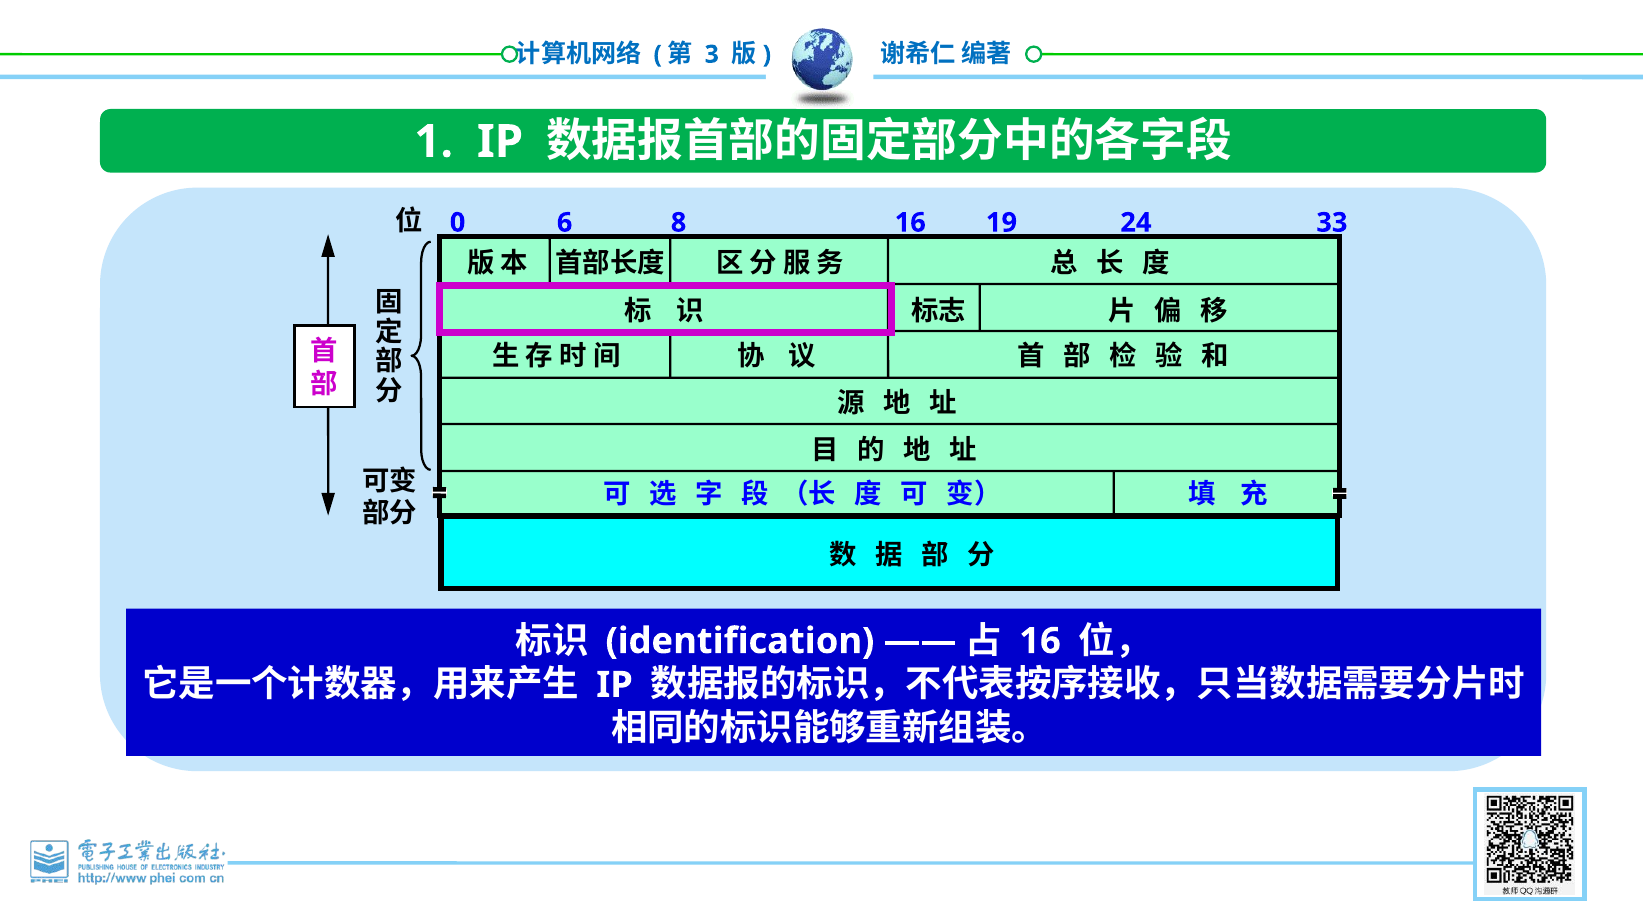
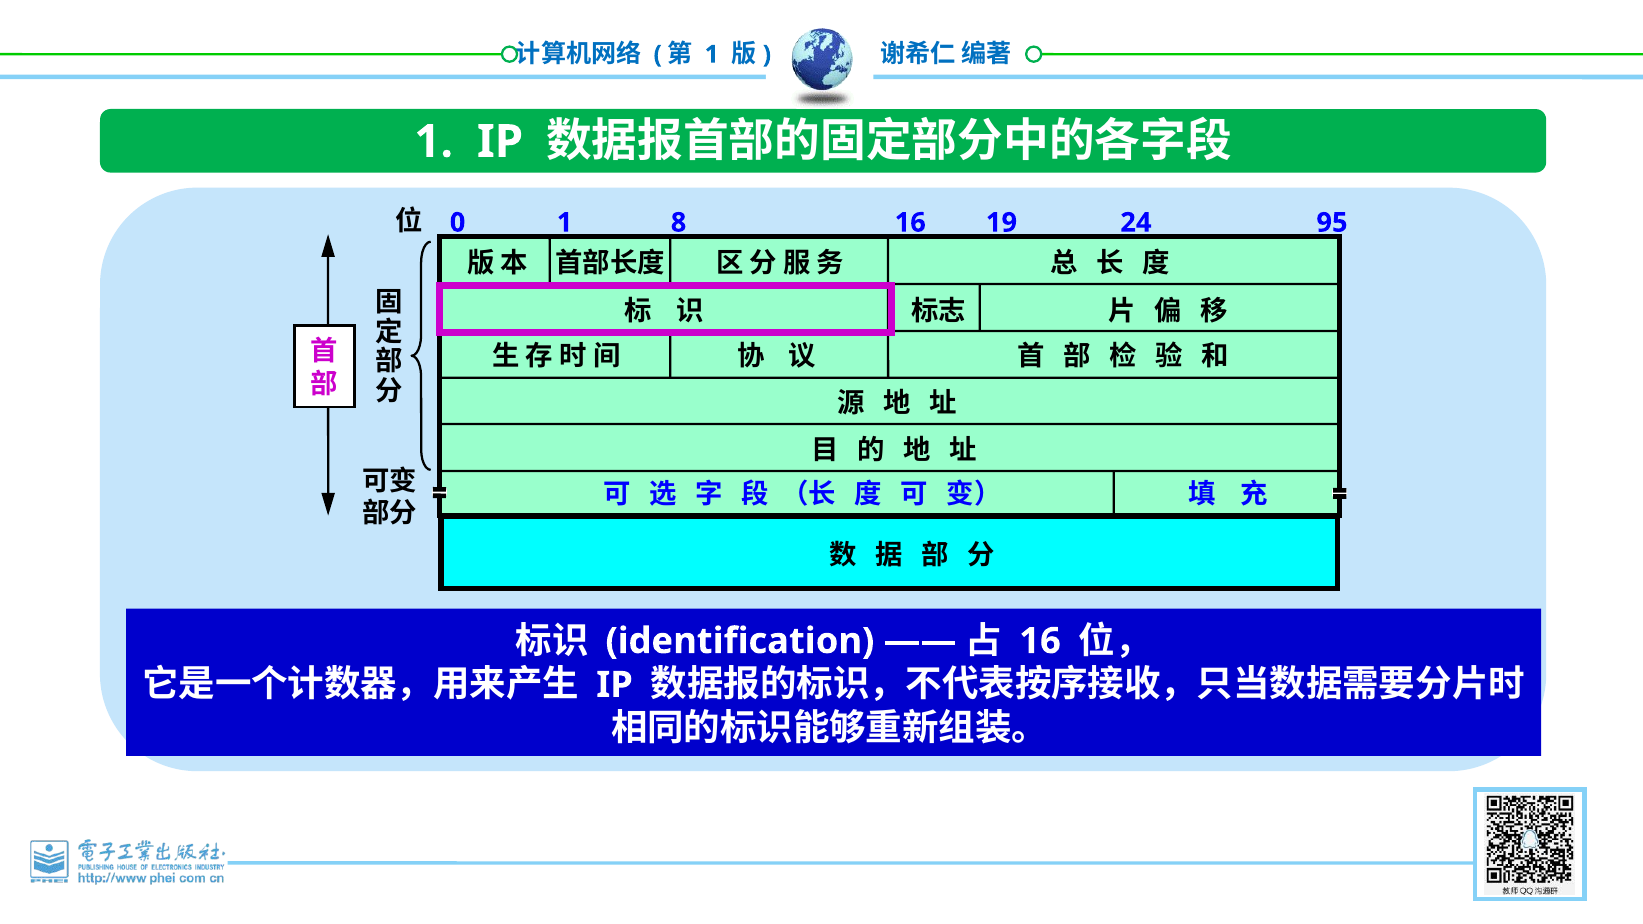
3 at (712, 54): 3 -> 1
0 6: 6 -> 1
33: 33 -> 95
